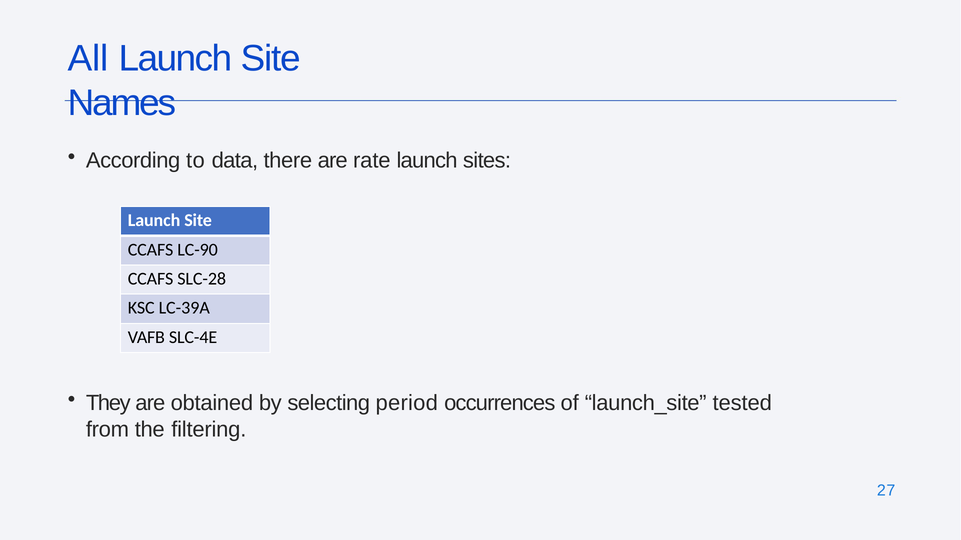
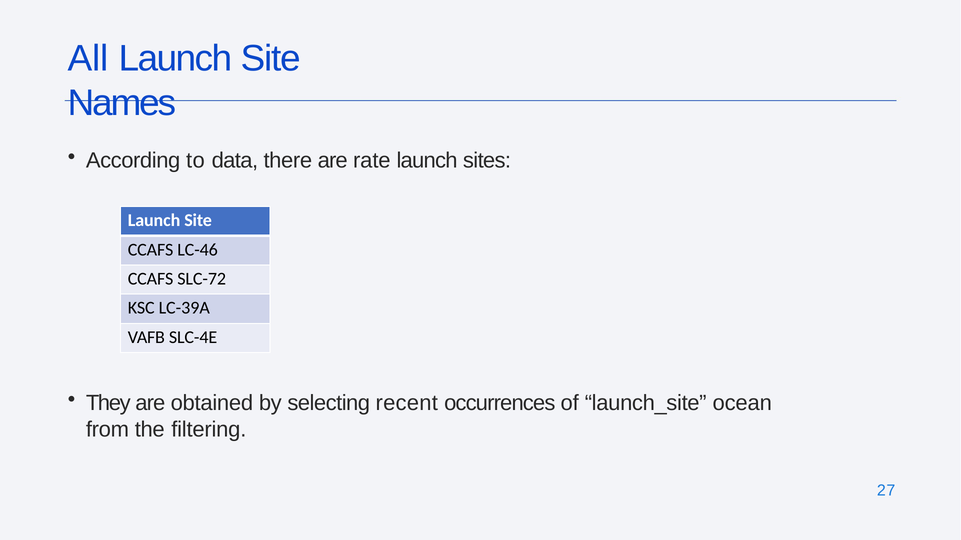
LC-90: LC-90 -> LC-46
SLC-28: SLC-28 -> SLC-72
period: period -> recent
tested: tested -> ocean
